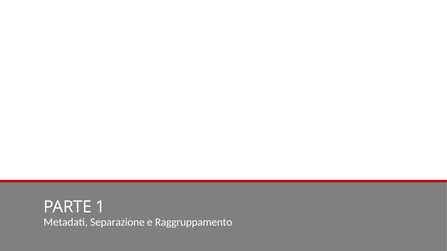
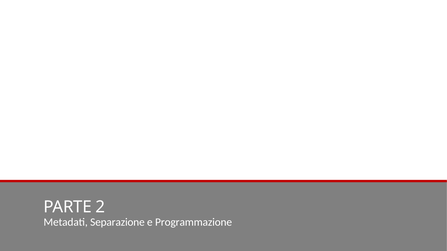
1: 1 -> 2
Raggruppamento: Raggruppamento -> Programmazione
